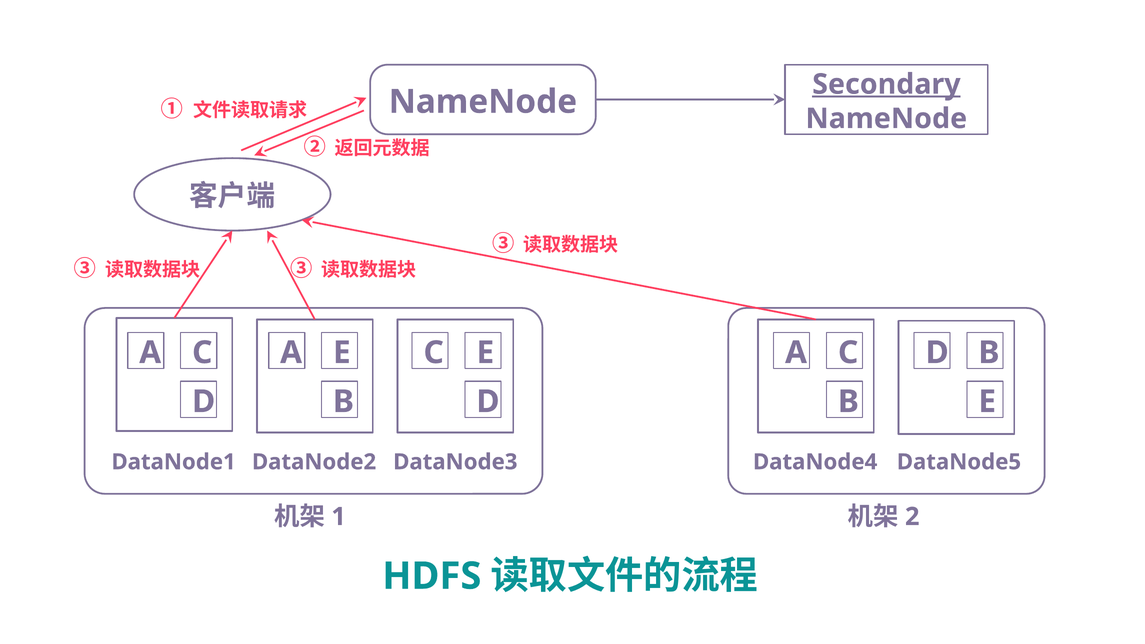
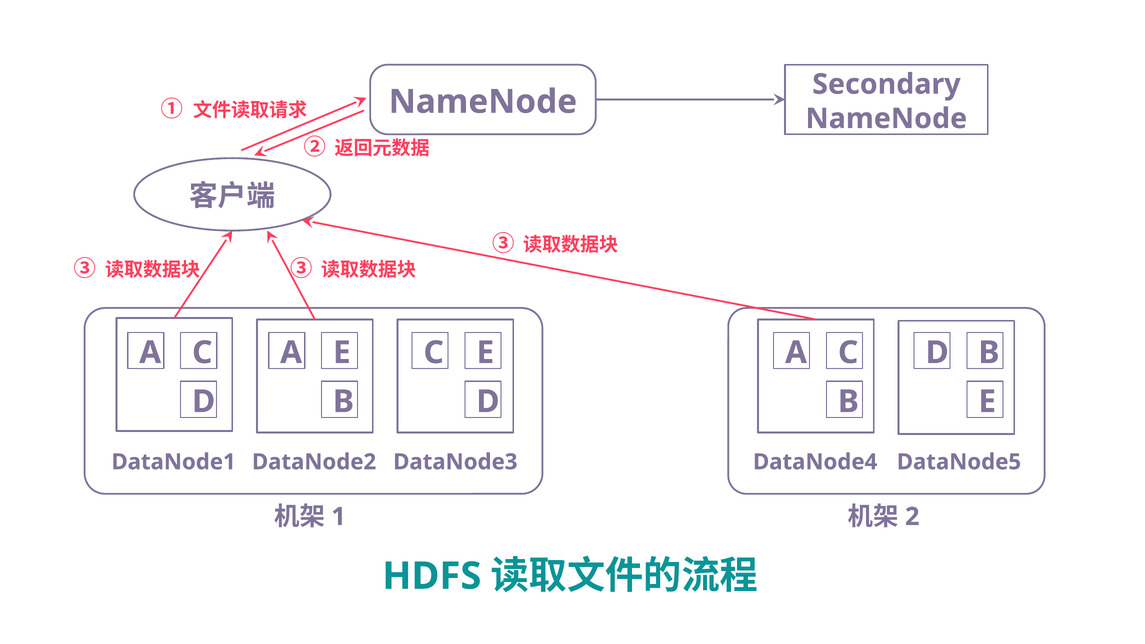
Secondary underline: present -> none
